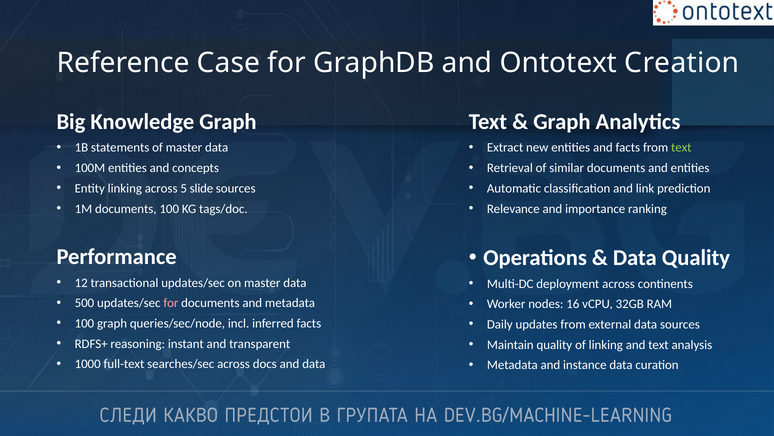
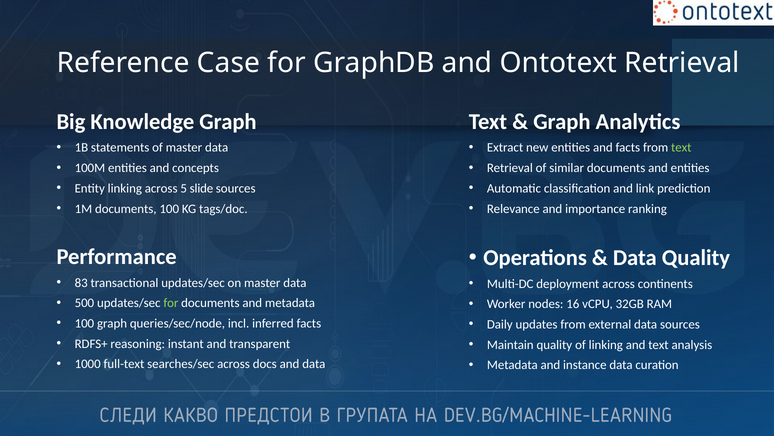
Ontotext Creation: Creation -> Retrieval
12: 12 -> 83
for at (171, 303) colour: pink -> light green
